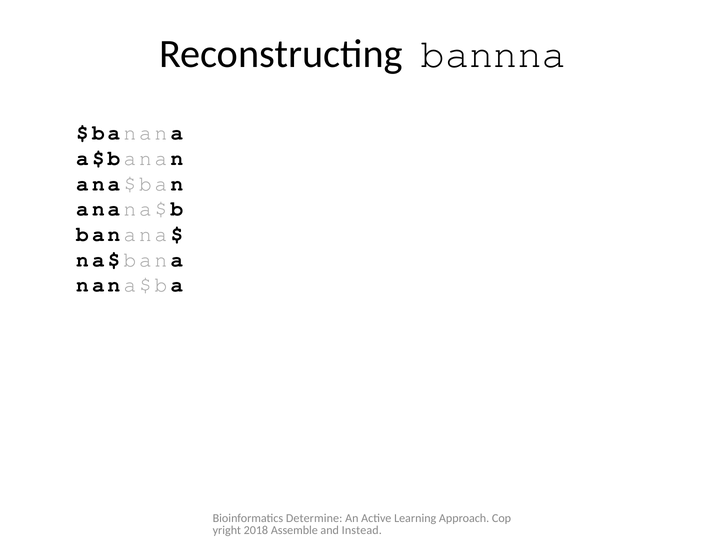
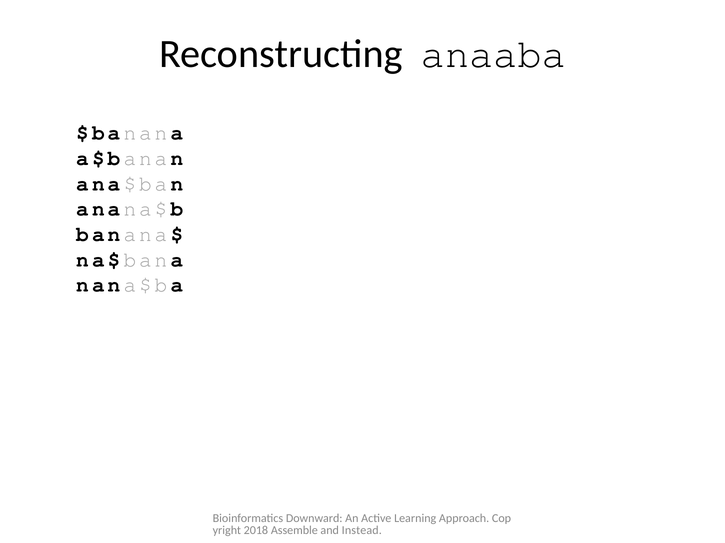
bannna: bannna -> anaaba
Determine: Determine -> Downward
